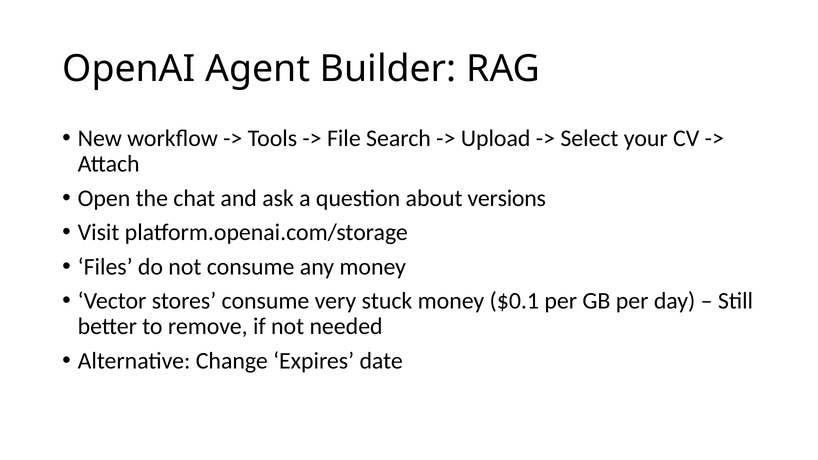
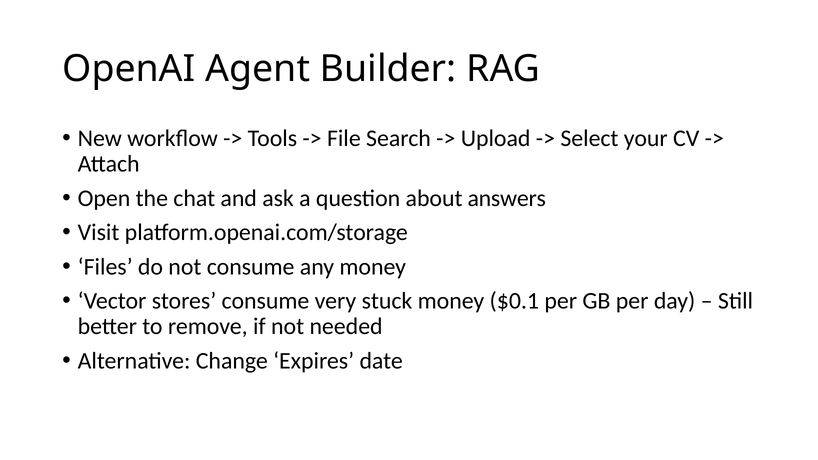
versions: versions -> answers
